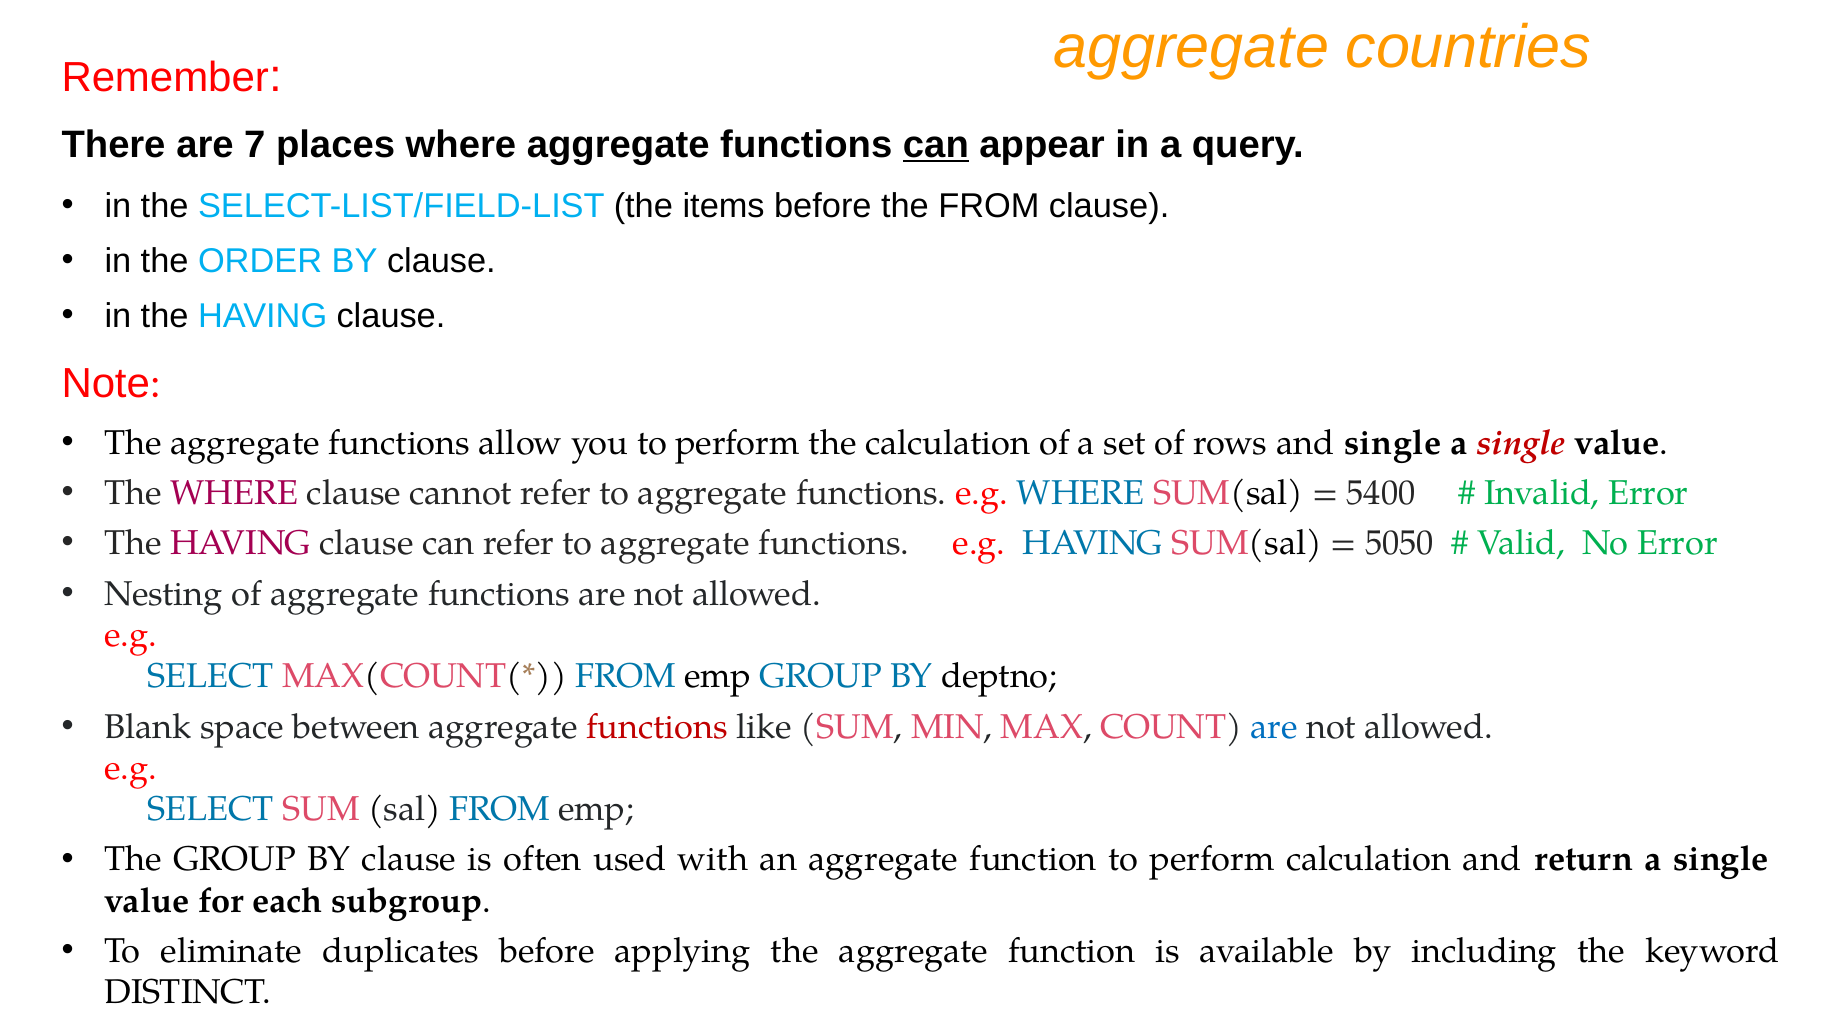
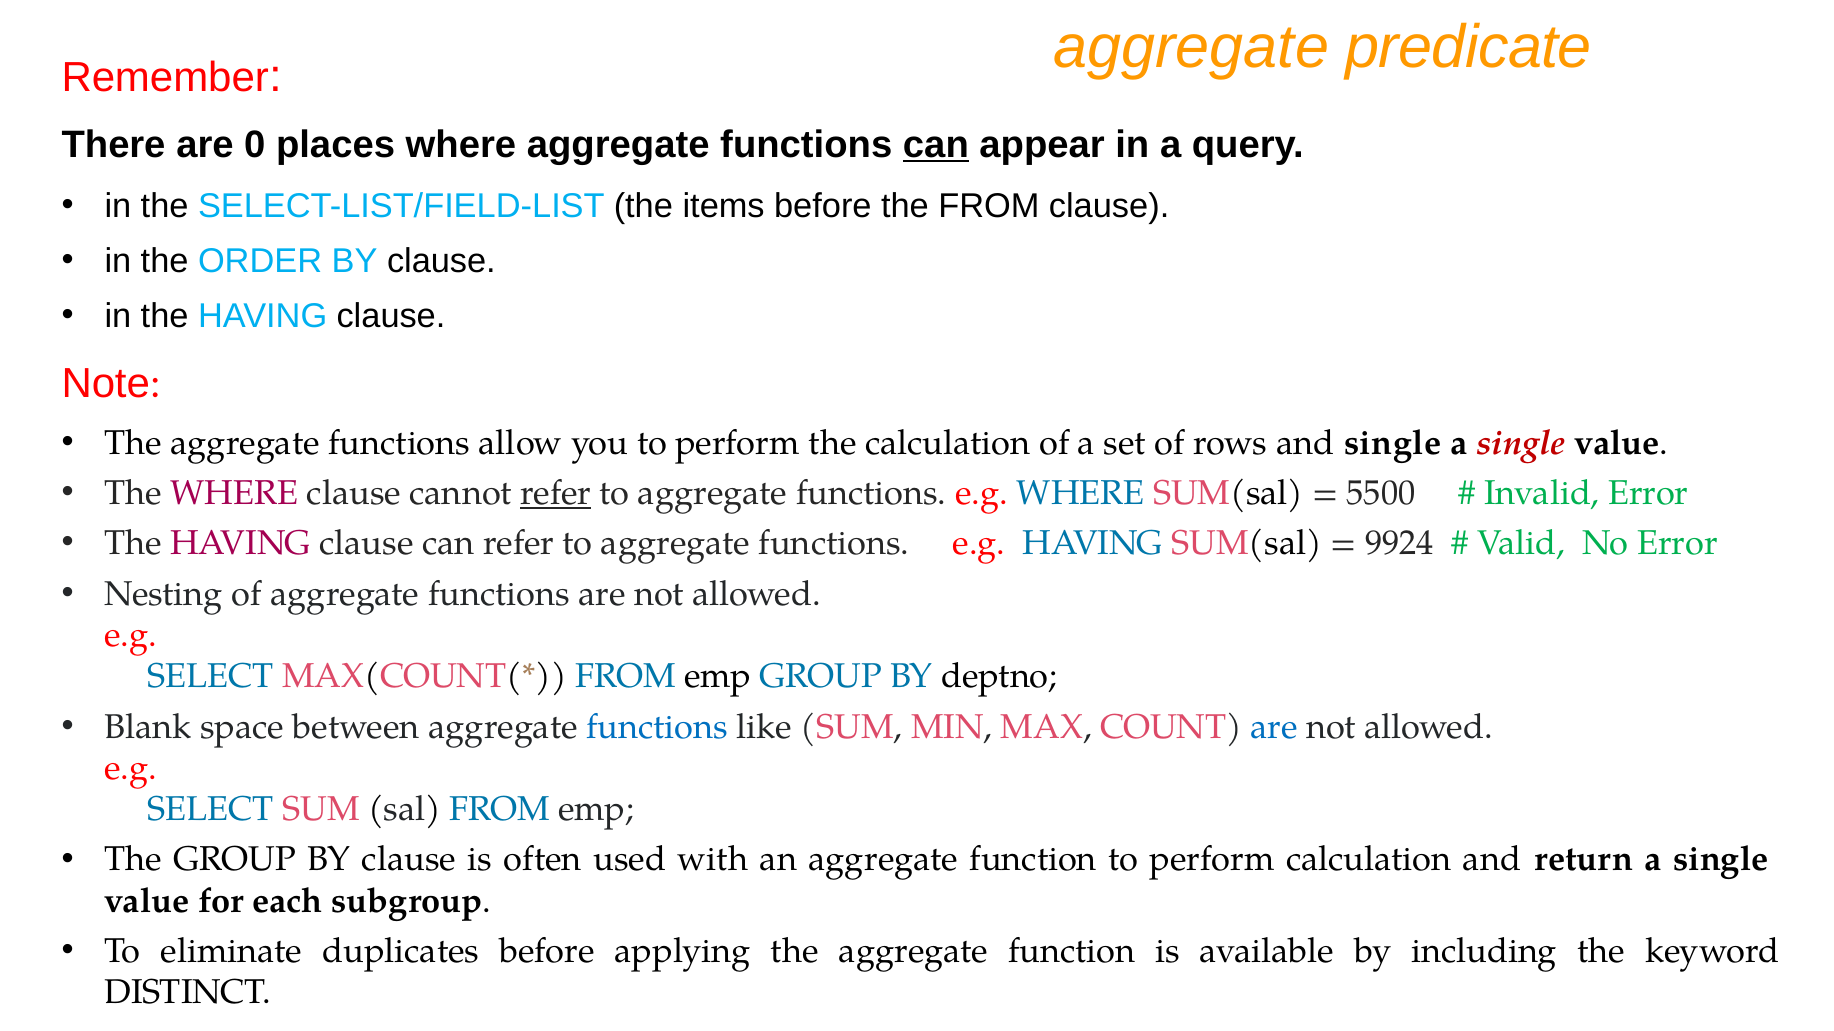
countries: countries -> predicate
7: 7 -> 0
refer at (556, 493) underline: none -> present
5400: 5400 -> 5500
5050: 5050 -> 9924
functions at (657, 727) colour: red -> blue
